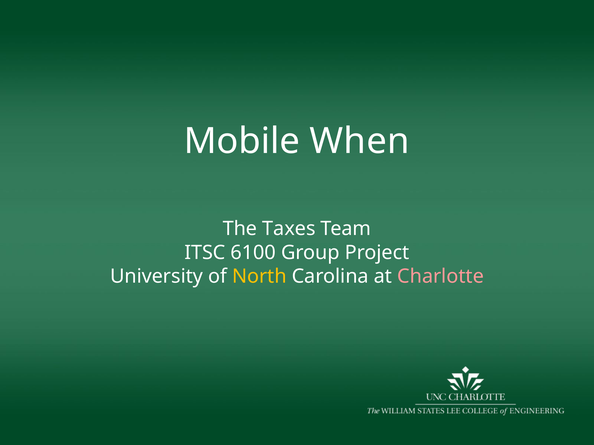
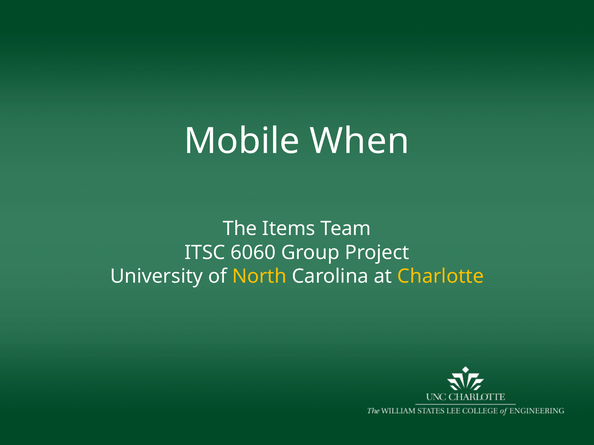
Taxes: Taxes -> Items
6100: 6100 -> 6060
Charlotte colour: pink -> yellow
